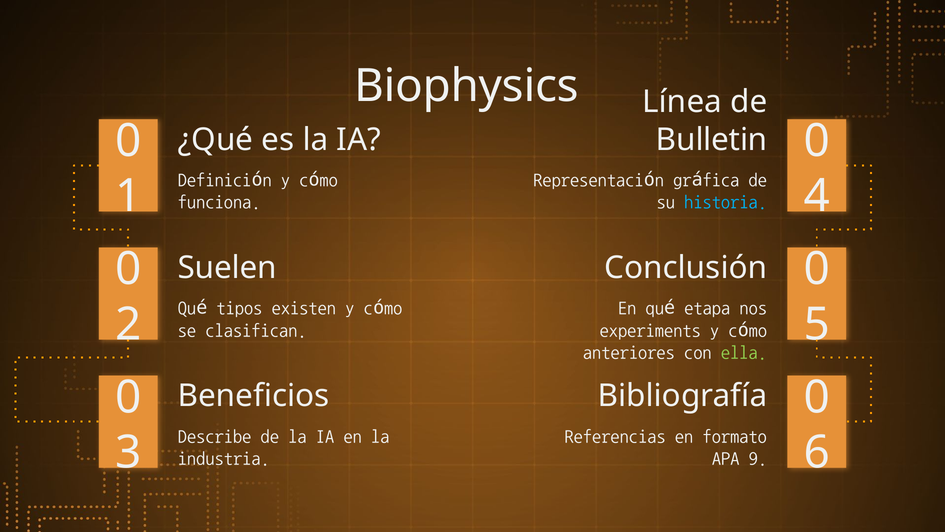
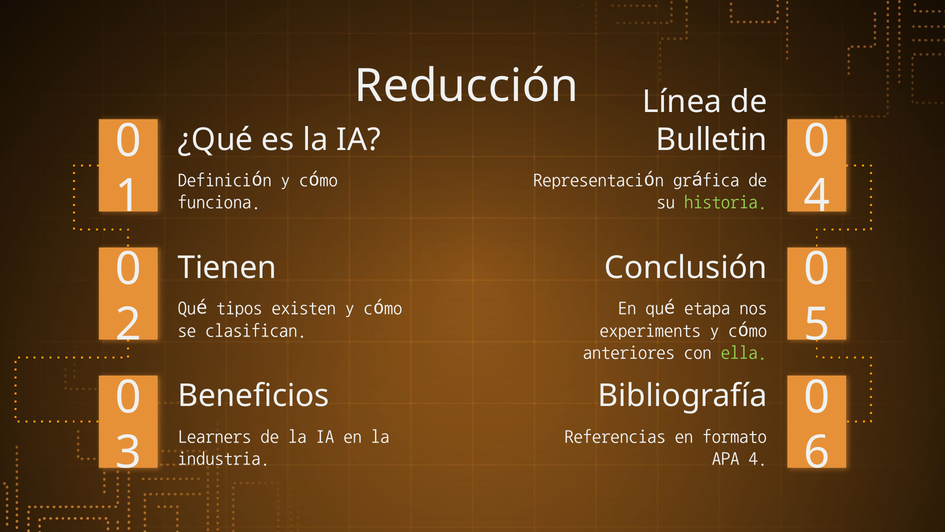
Biophysics: Biophysics -> Reducción
historia colour: light blue -> light green
Suelen: Suelen -> Tienen
Describe: Describe -> Learners
APA 9: 9 -> 4
